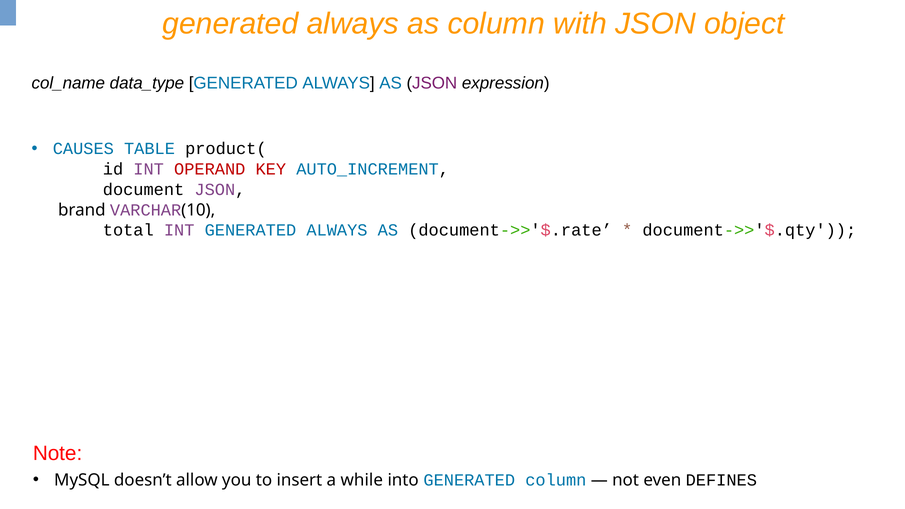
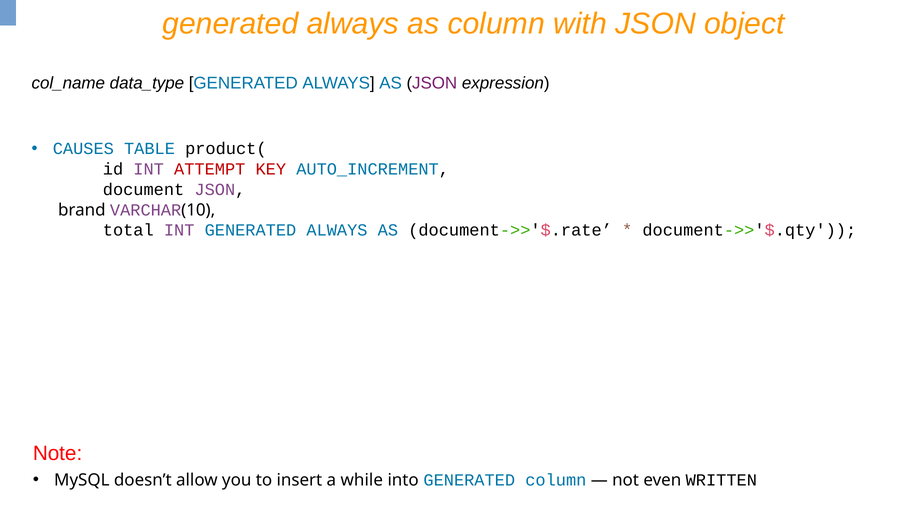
OPERAND: OPERAND -> ATTEMPT
DEFINES: DEFINES -> WRITTEN
